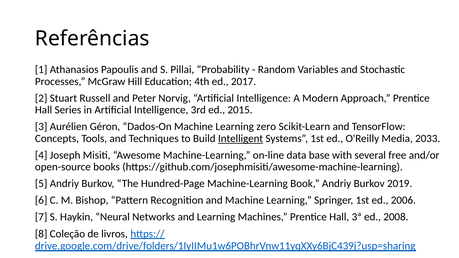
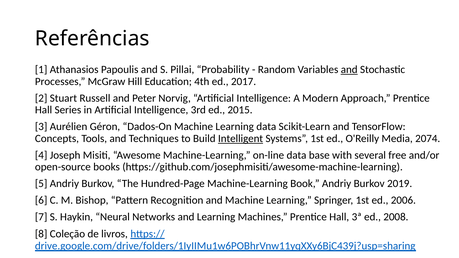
and at (349, 70) underline: none -> present
Learning zero: zero -> data
2033: 2033 -> 2074
